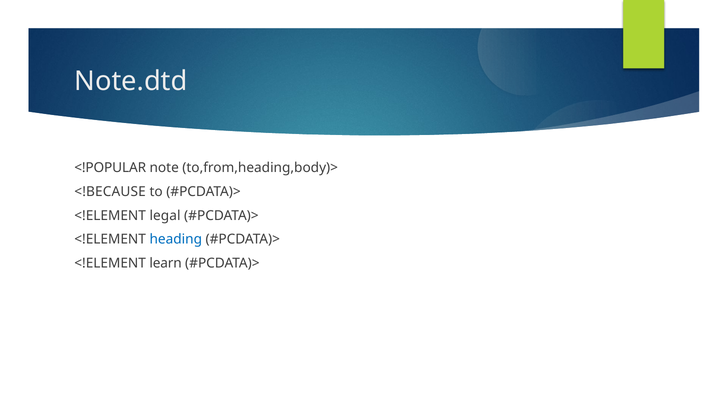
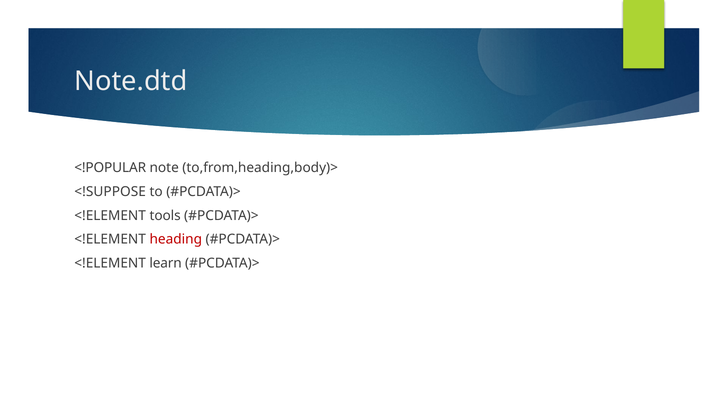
<!BECAUSE: <!BECAUSE -> <!SUPPOSE
legal: legal -> tools
heading colour: blue -> red
